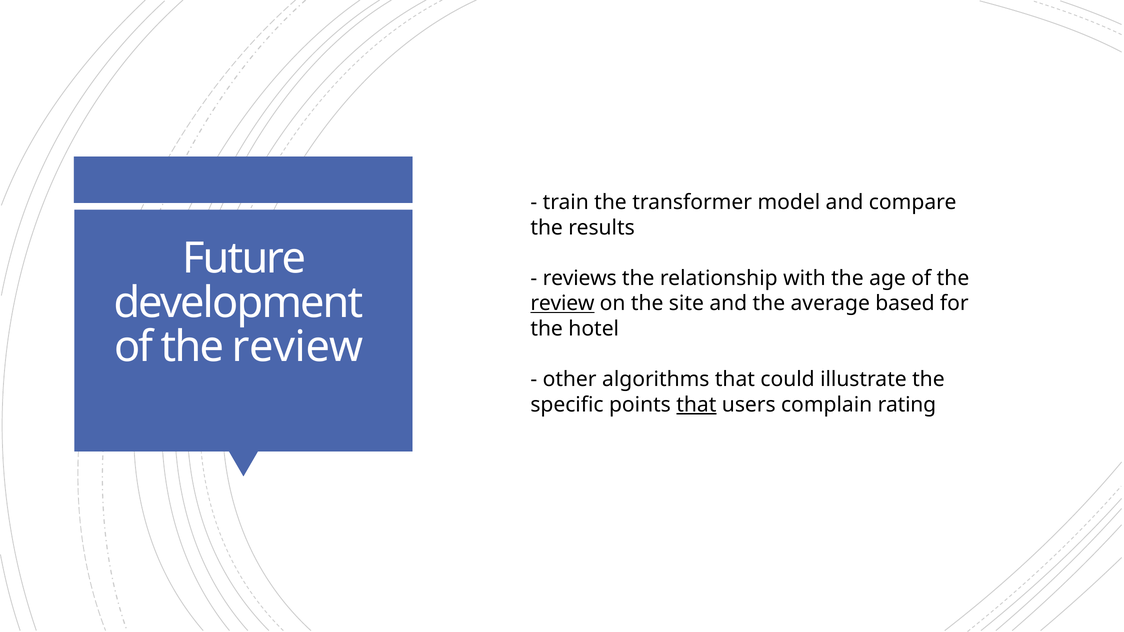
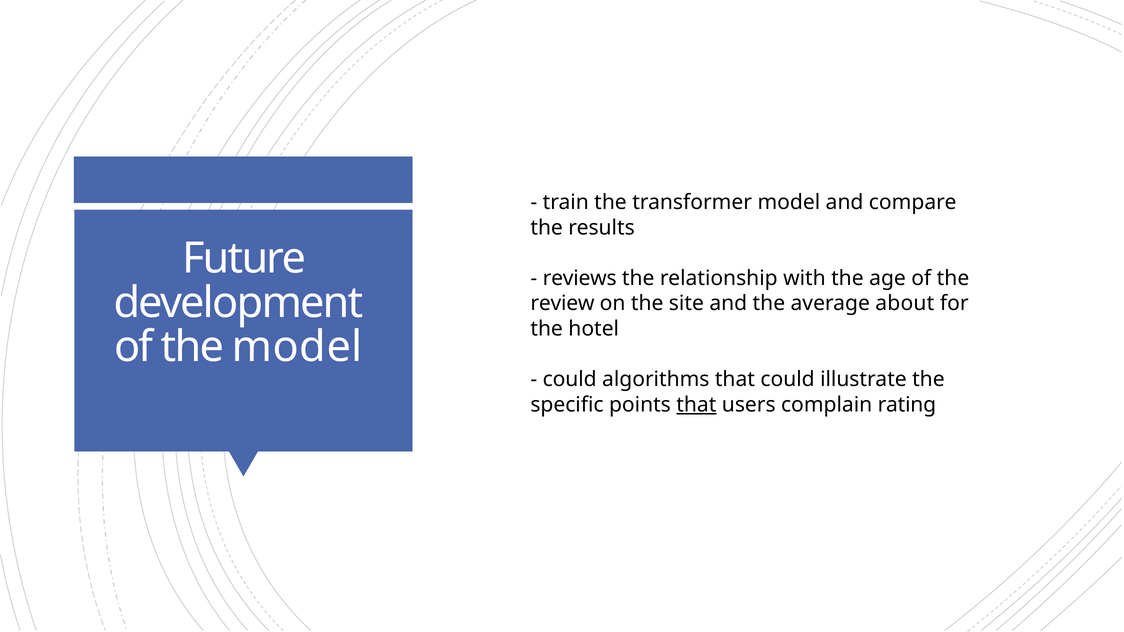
review at (562, 304) underline: present -> none
based: based -> about
review at (298, 347): review -> model
other at (570, 379): other -> could
